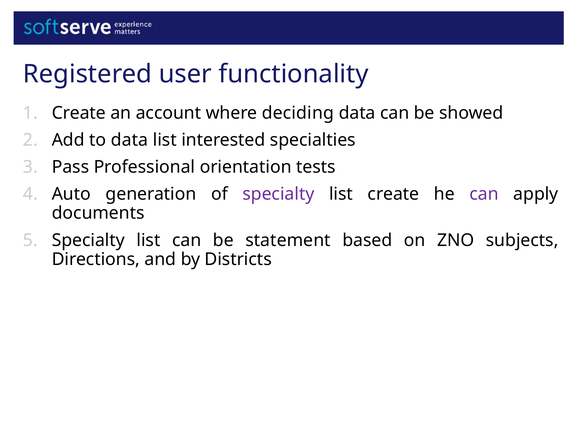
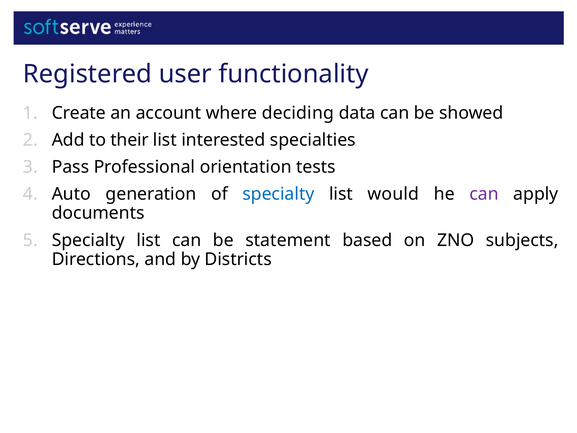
to data: data -> their
specialty at (278, 194) colour: purple -> blue
list create: create -> would
